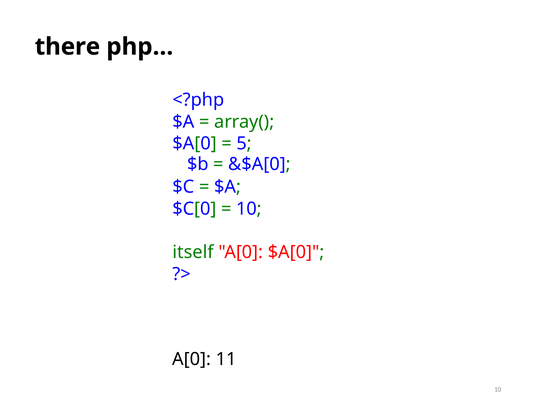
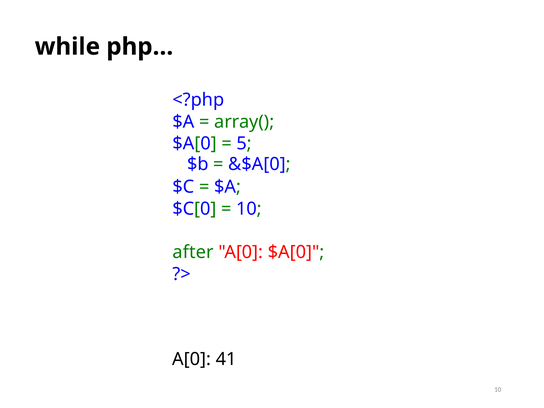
there: there -> while
itself: itself -> after
11: 11 -> 41
